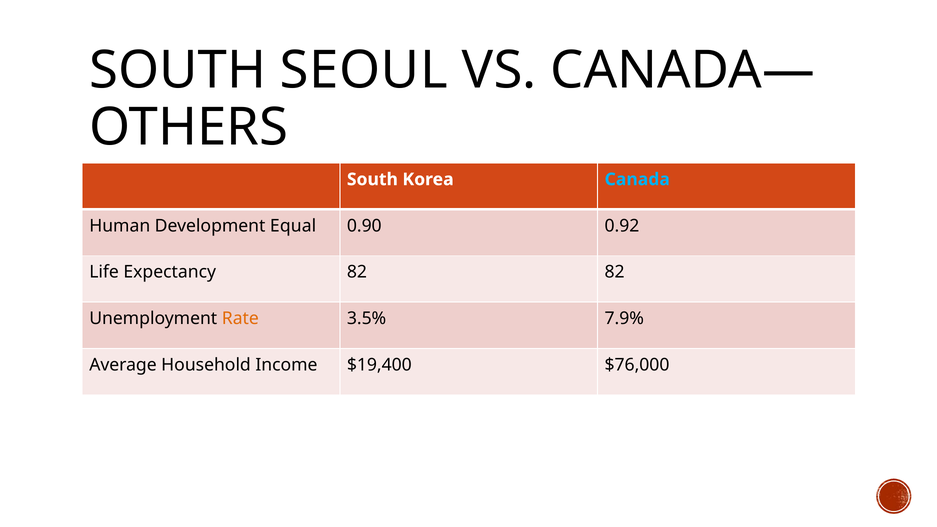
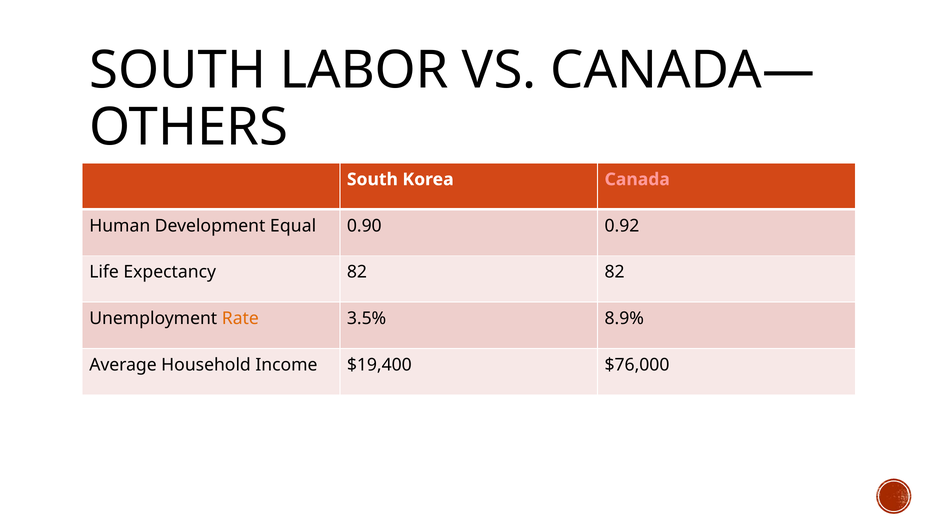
SEOUL: SEOUL -> LABOR
Canada colour: light blue -> pink
7.9%: 7.9% -> 8.9%
